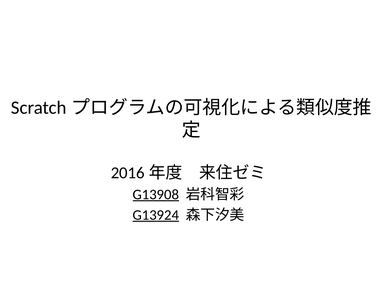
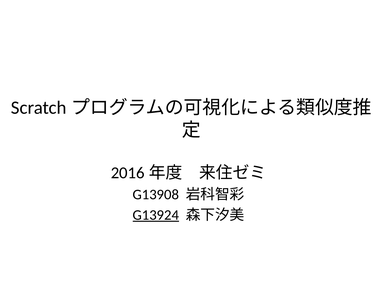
G13908 underline: present -> none
